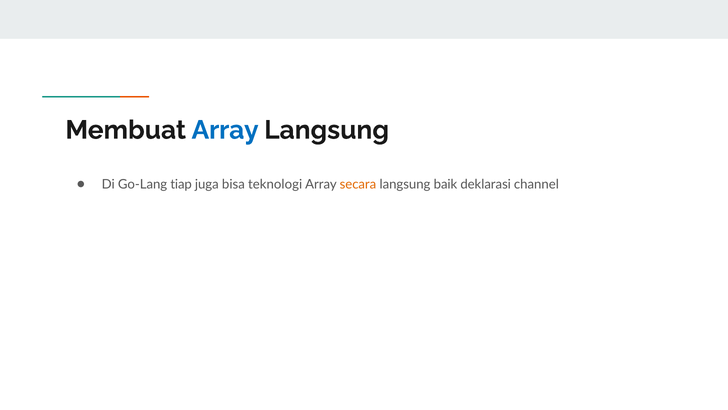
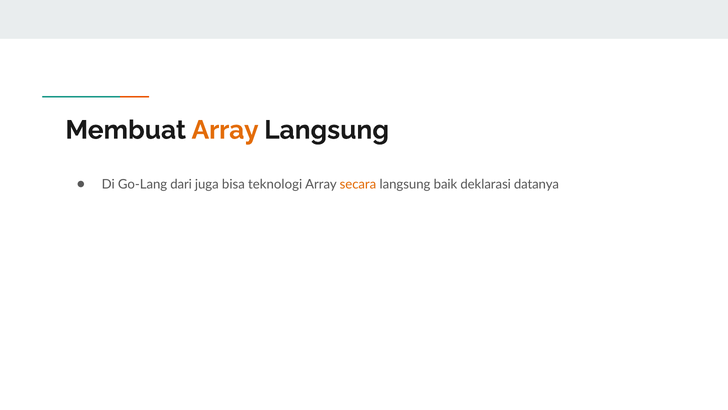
Array at (225, 130) colour: blue -> orange
tiap: tiap -> dari
channel: channel -> datanya
